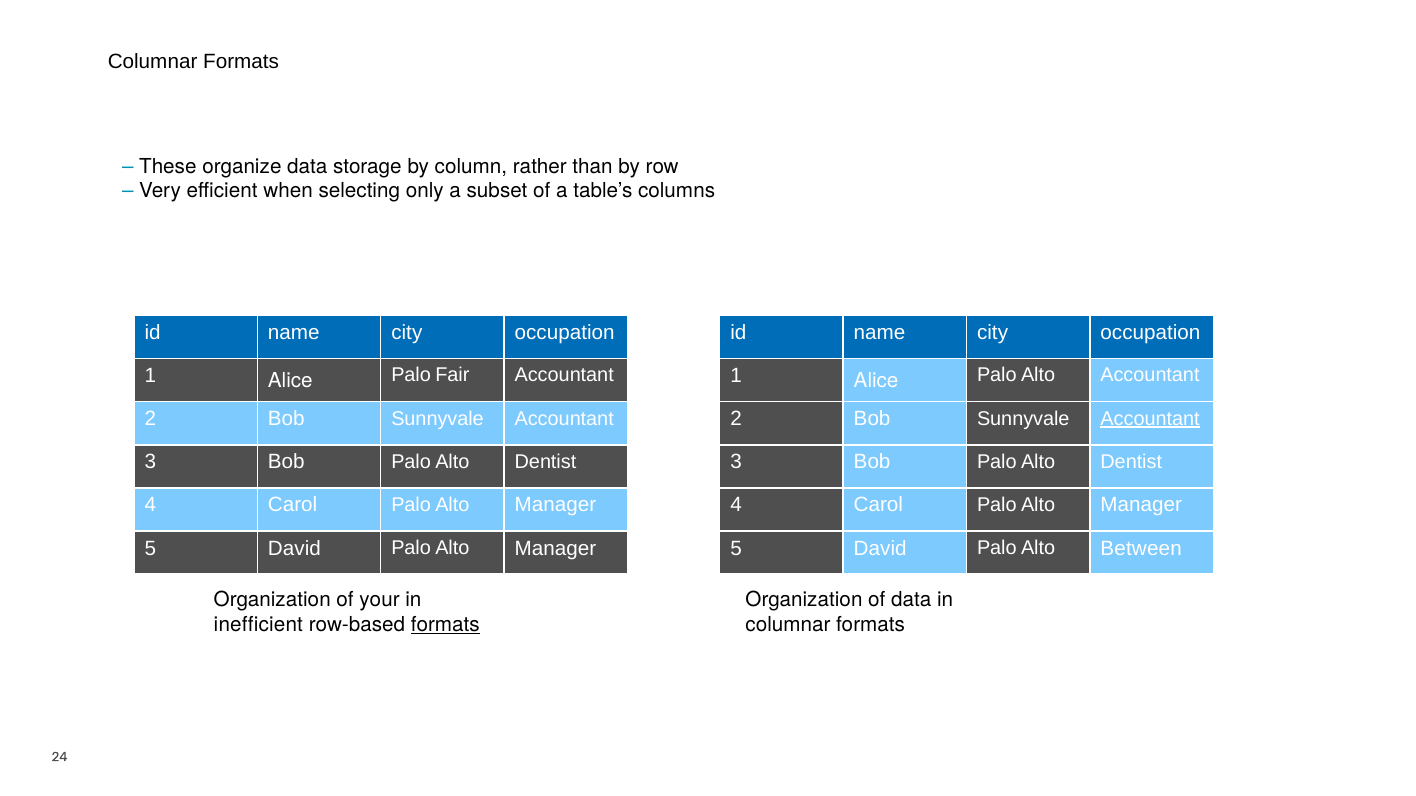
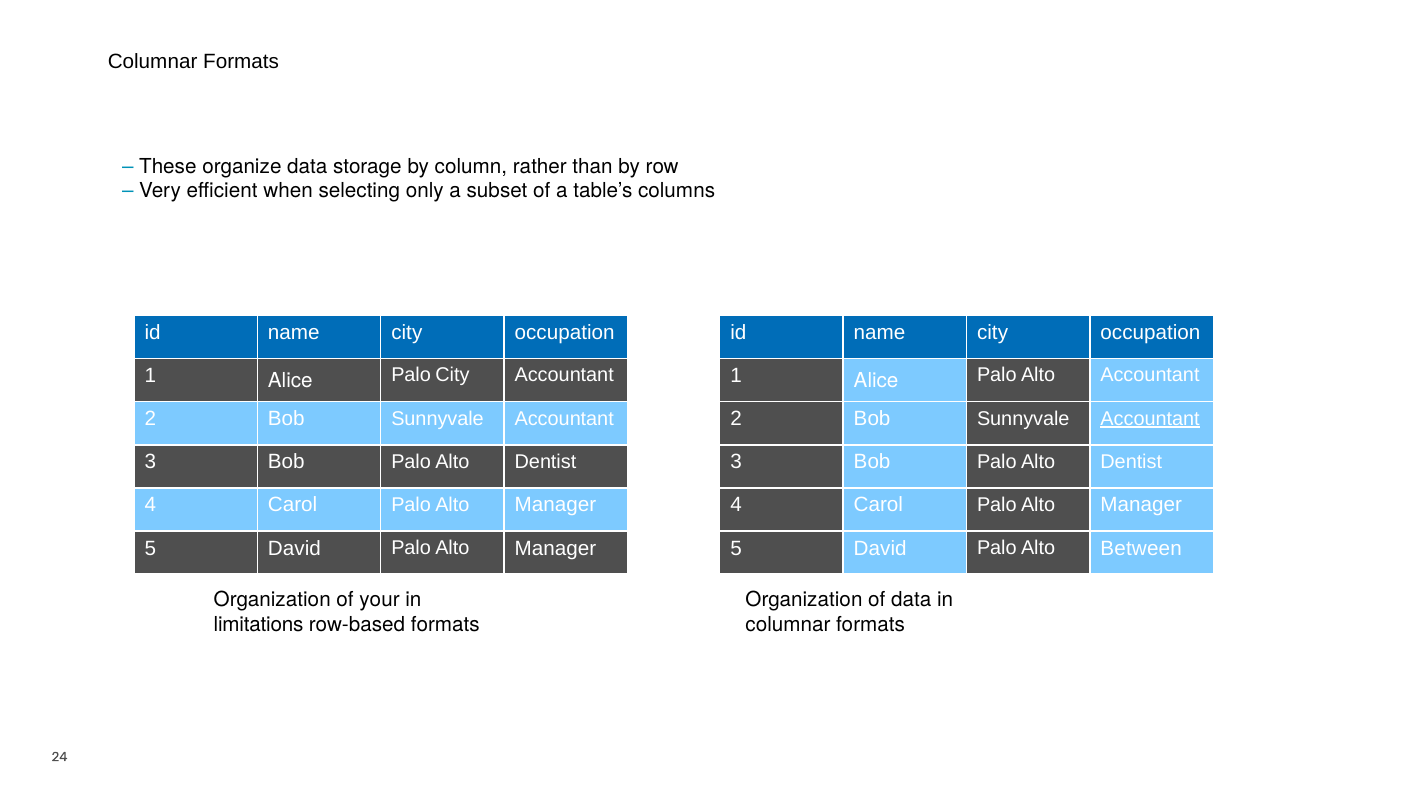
Palo Fair: Fair -> City
inefficient: inefficient -> limitations
formats at (445, 625) underline: present -> none
